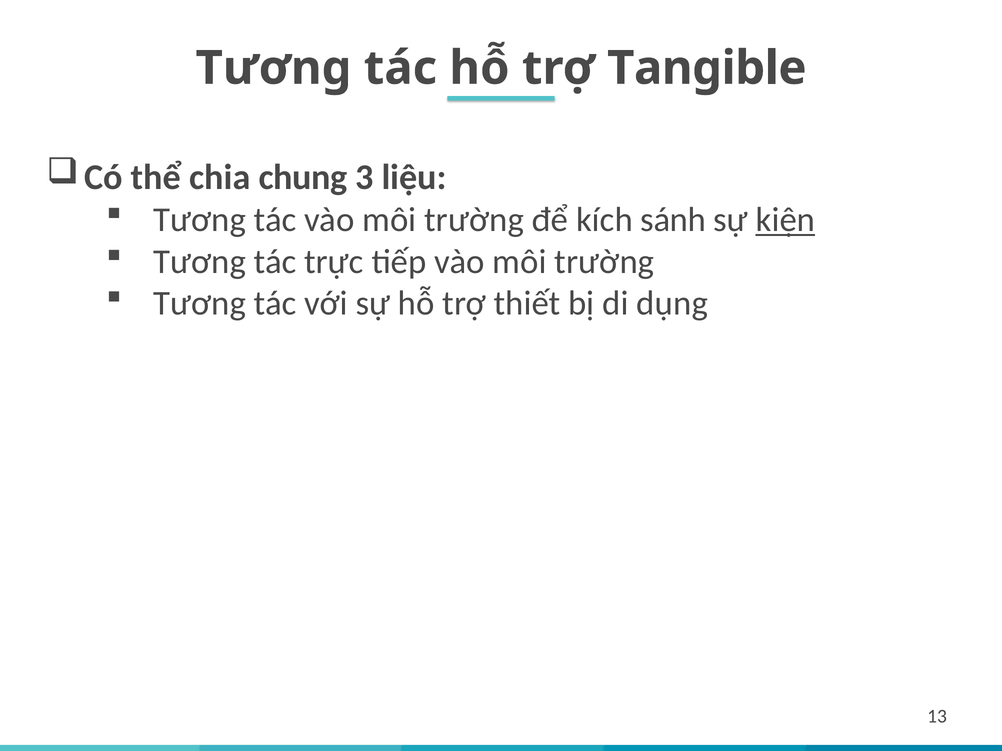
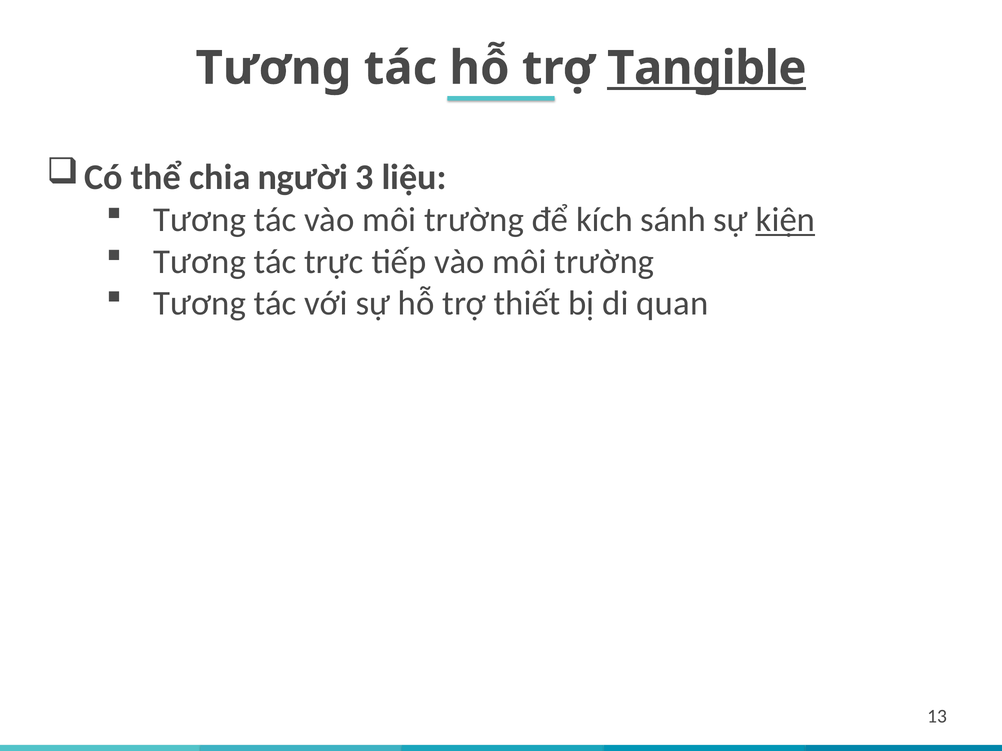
Tangible underline: none -> present
chung: chung -> người
dụng: dụng -> quan
